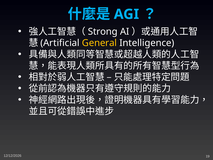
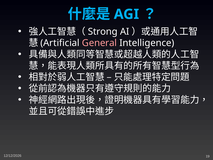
General colour: yellow -> pink
